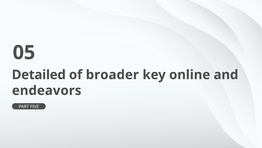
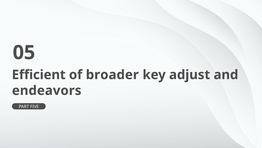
Detailed: Detailed -> Efficient
online: online -> adjust
